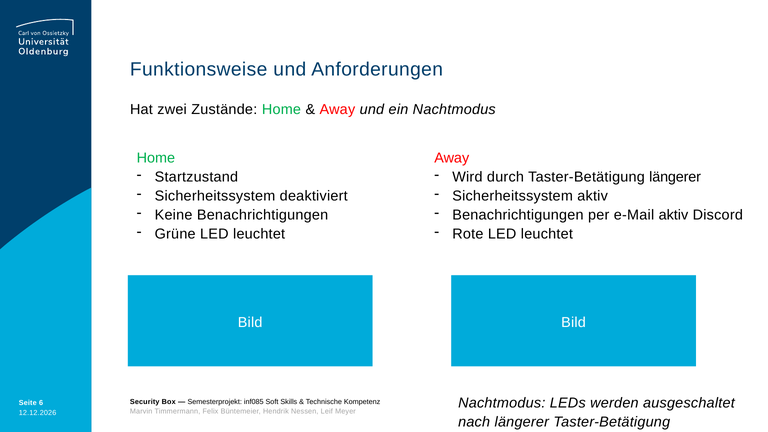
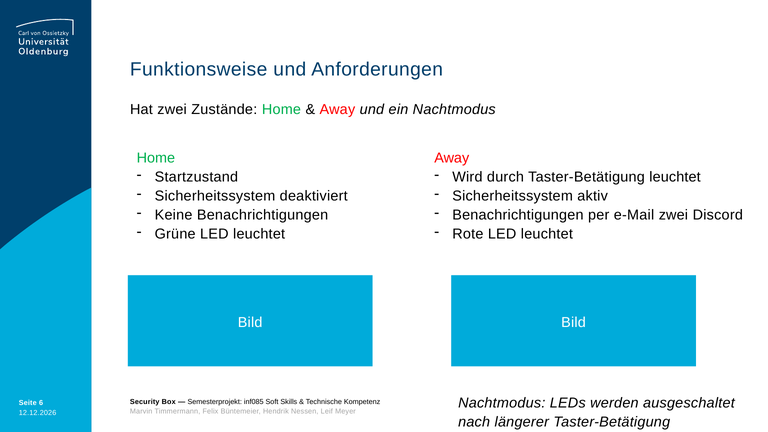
Taster-Betätigung längerer: längerer -> leuchtet
e-Mail aktiv: aktiv -> zwei
